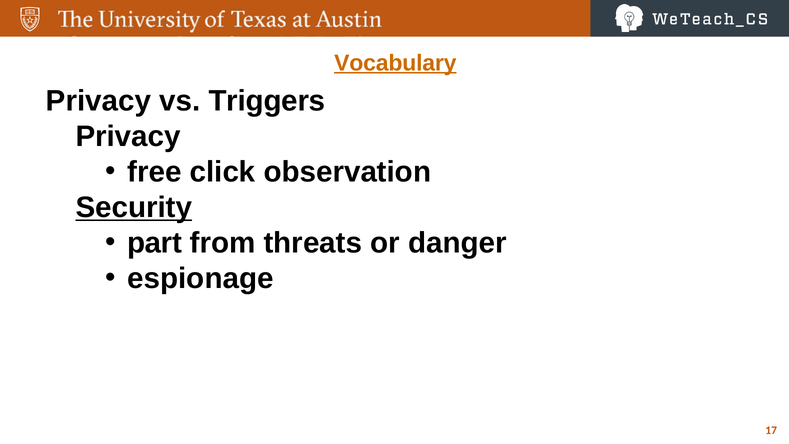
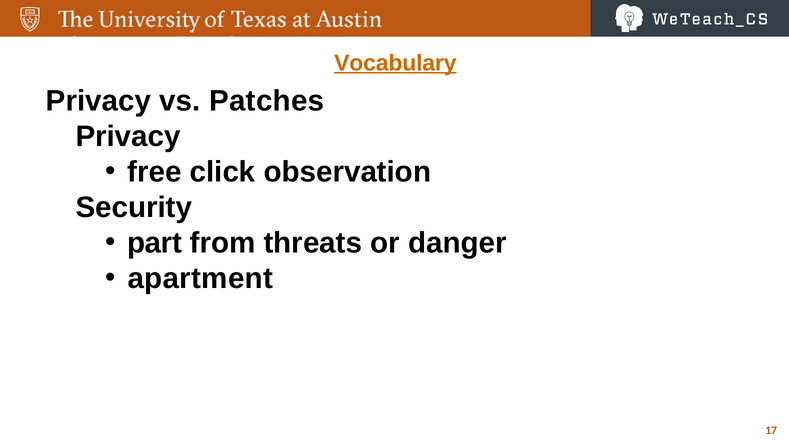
Triggers: Triggers -> Patches
Security underline: present -> none
espionage: espionage -> apartment
